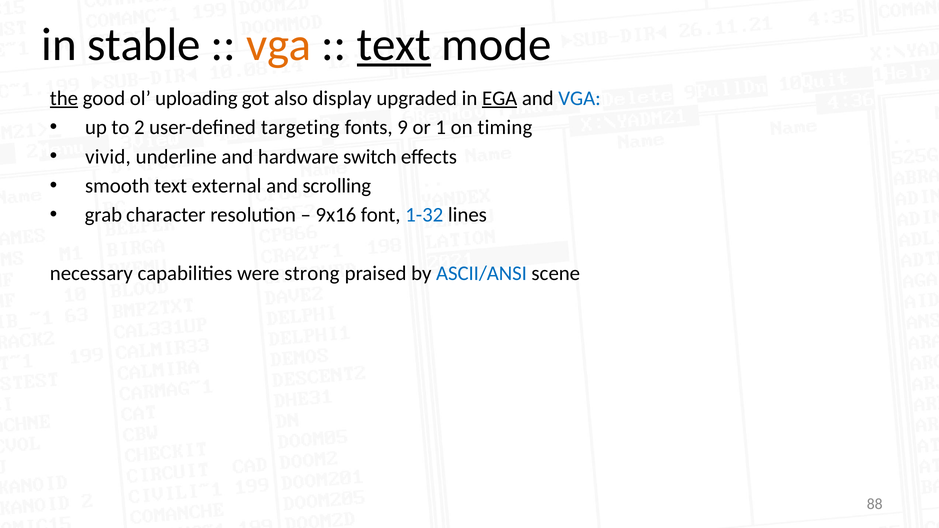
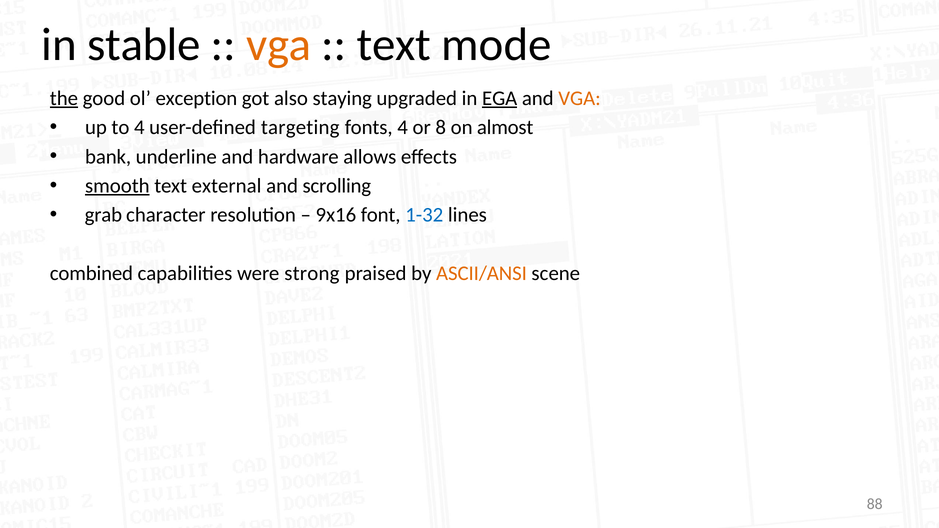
text at (394, 45) underline: present -> none
uploading: uploading -> exception
display: display -> staying
VGA at (580, 98) colour: blue -> orange
to 2: 2 -> 4
fonts 9: 9 -> 4
1: 1 -> 8
timing: timing -> almost
vivid: vivid -> bank
switch: switch -> allows
smooth underline: none -> present
necessary: necessary -> combined
ASCII/ANSI colour: blue -> orange
